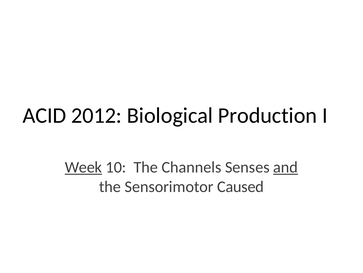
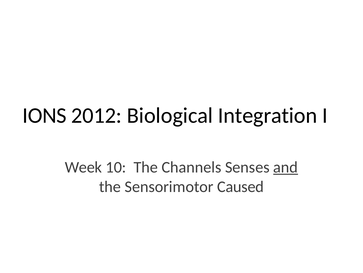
ACID: ACID -> IONS
Production: Production -> Integration
Week underline: present -> none
